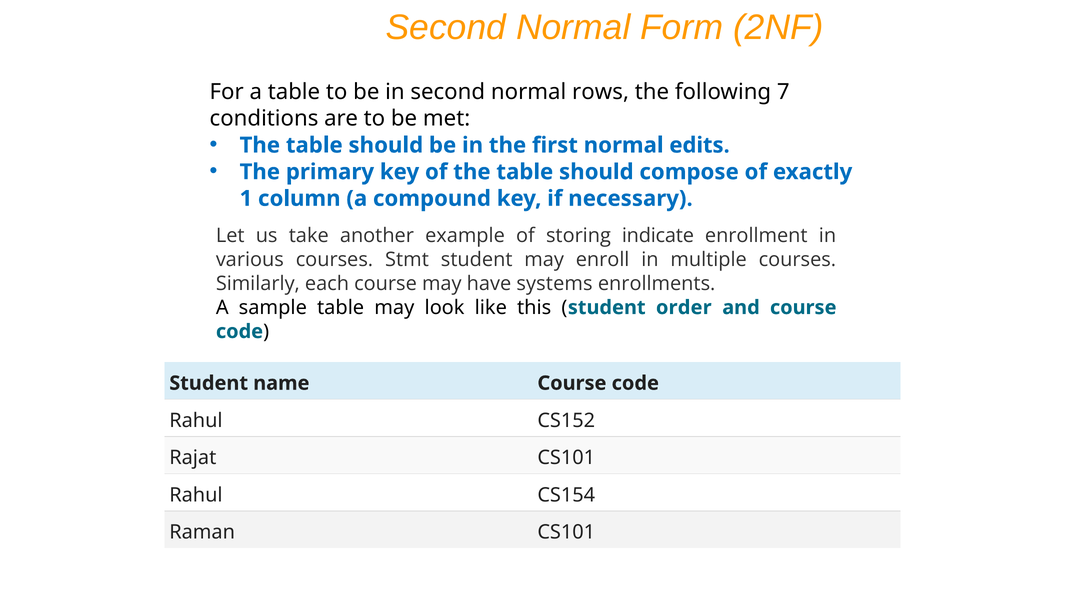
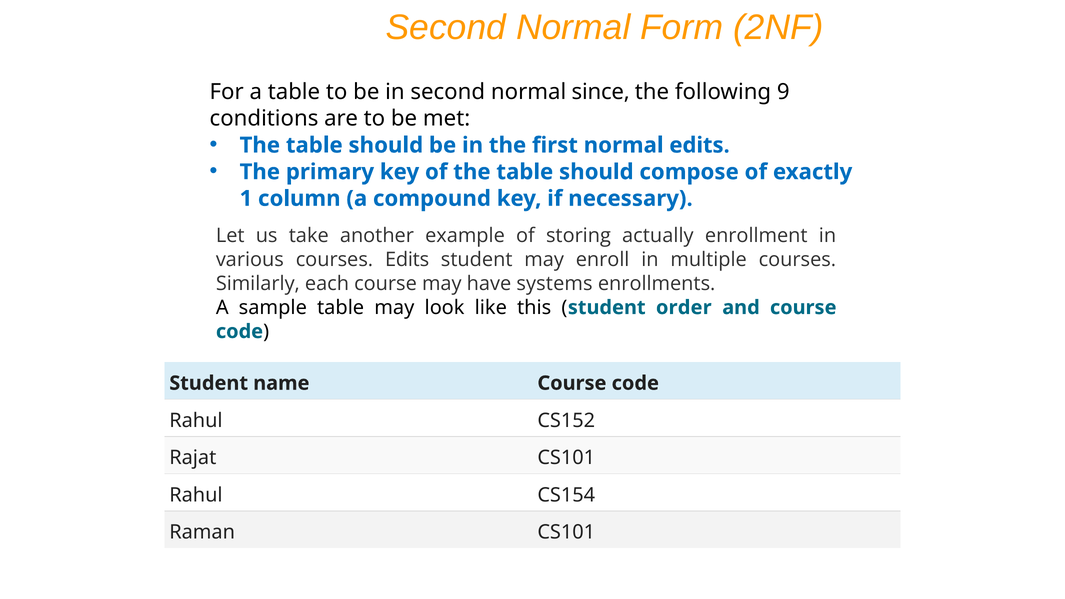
rows: rows -> since
7: 7 -> 9
indicate: indicate -> actually
courses Stmt: Stmt -> Edits
